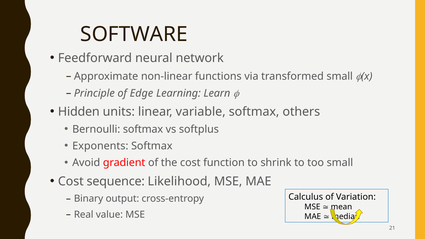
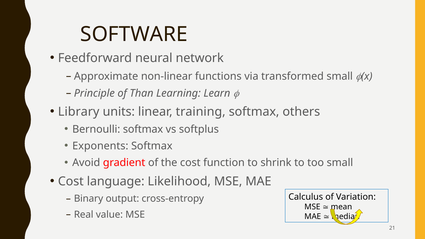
Edge: Edge -> Than
Hidden: Hidden -> Library
variable: variable -> training
sequence: sequence -> language
